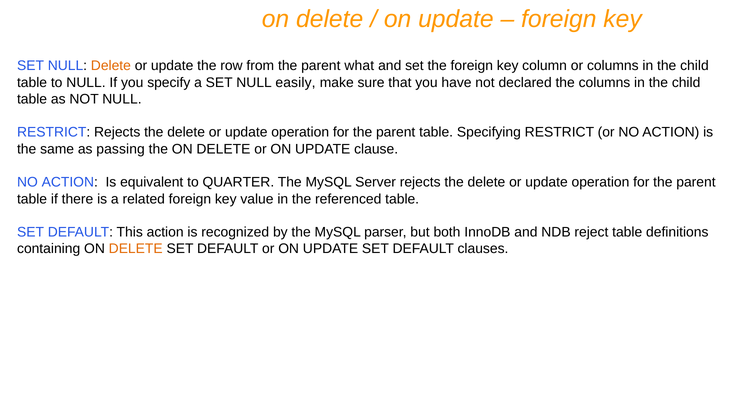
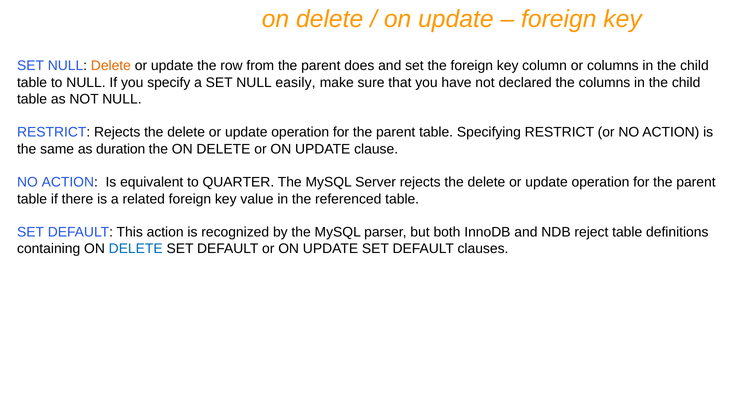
what: what -> does
passing: passing -> duration
DELETE at (136, 249) colour: orange -> blue
